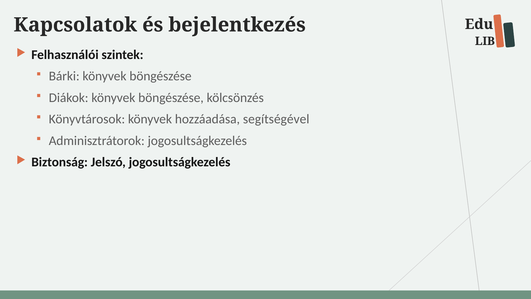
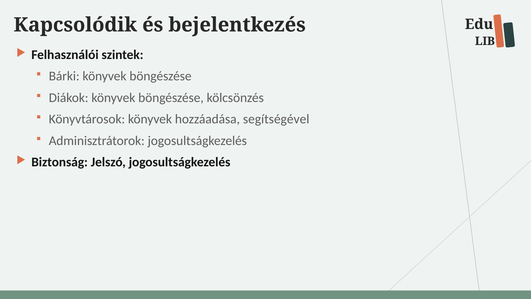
Kapcsolatok: Kapcsolatok -> Kapcsolódik
